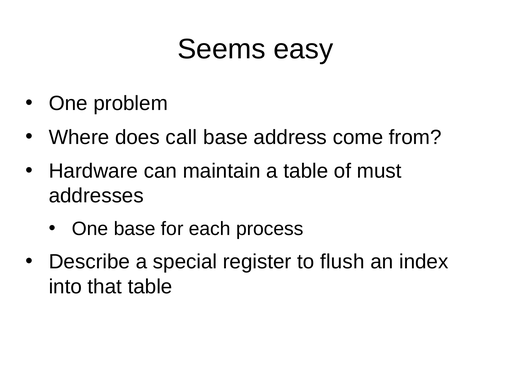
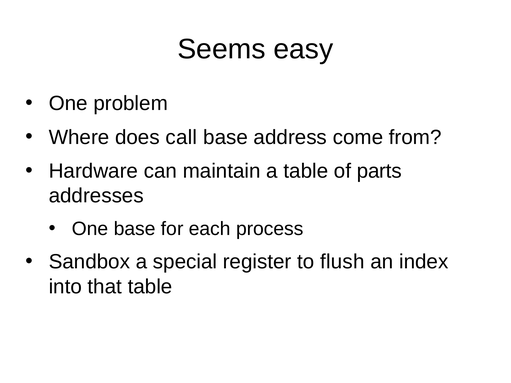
must: must -> parts
Describe: Describe -> Sandbox
